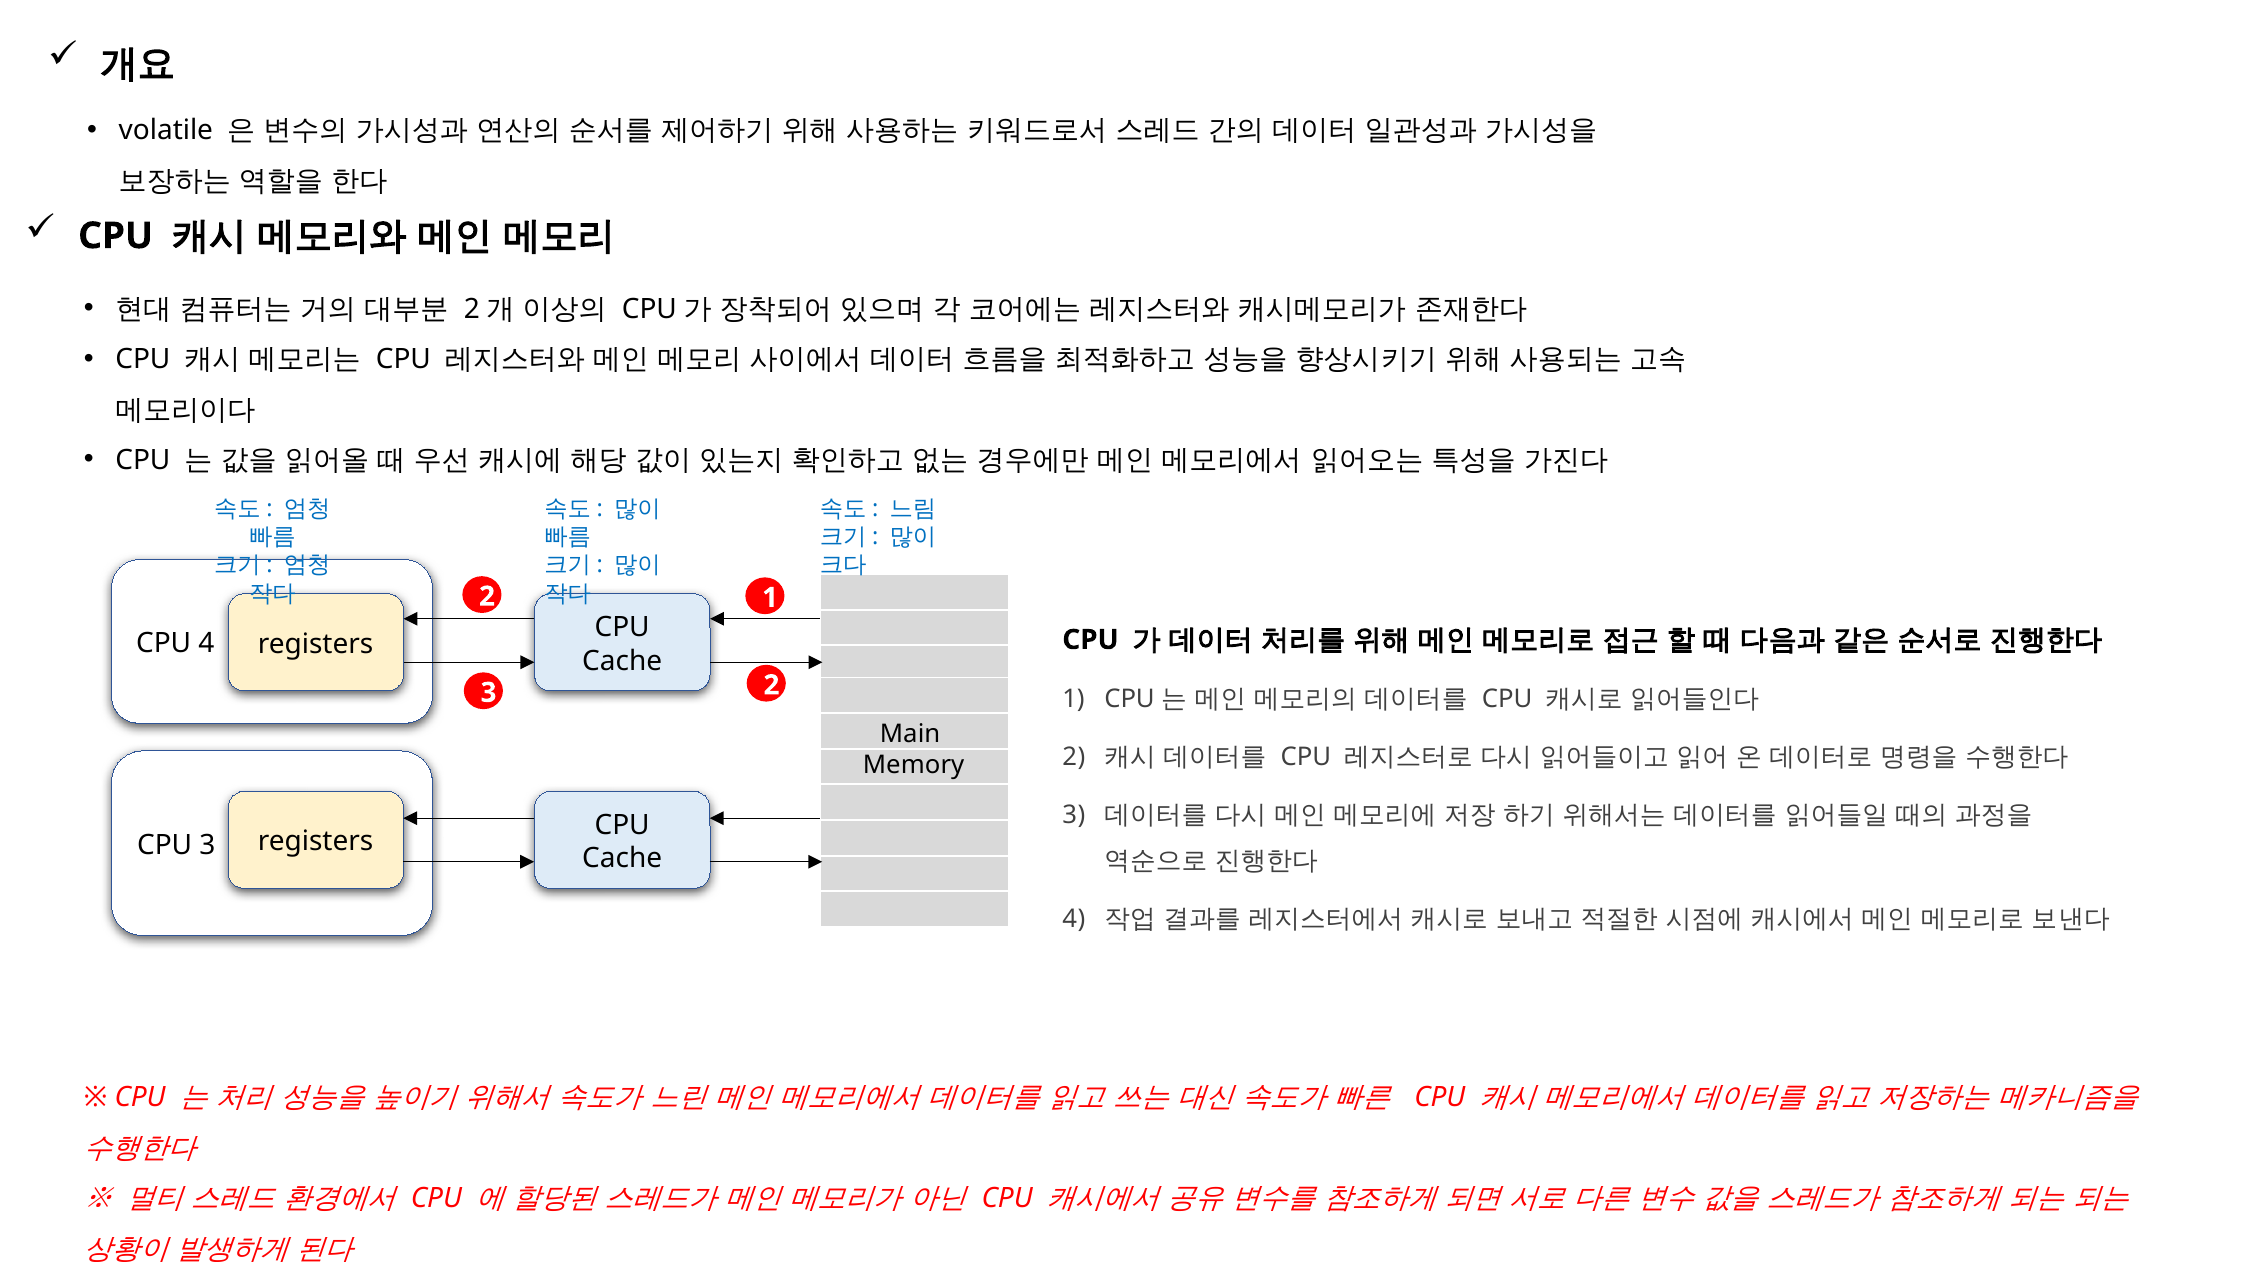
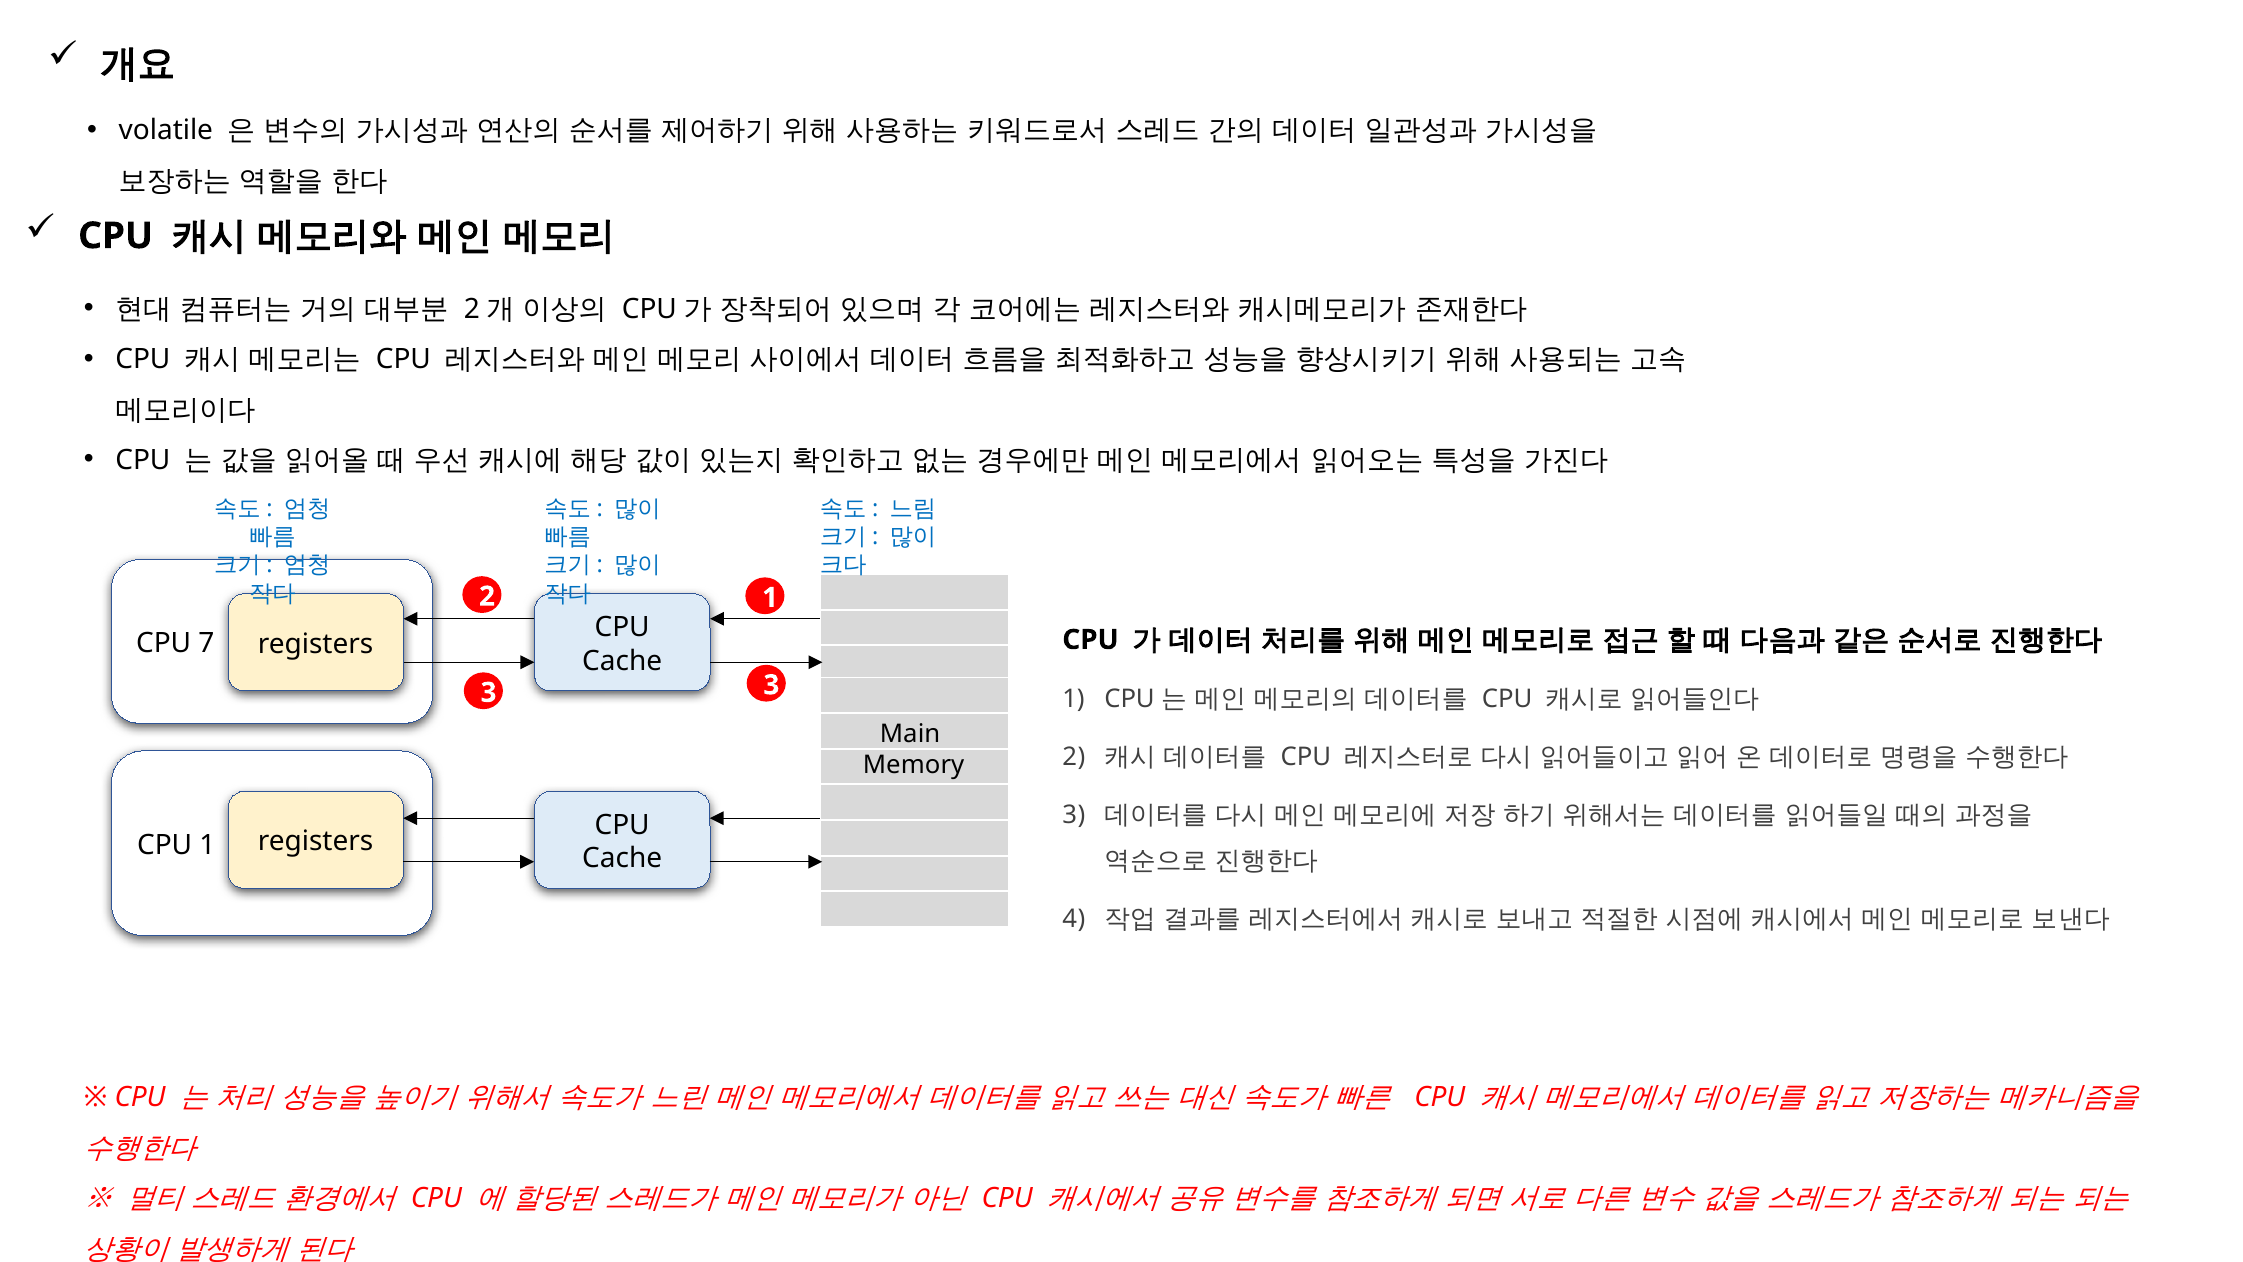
CPU 4: 4 -> 7
3 2: 2 -> 3
CPU 3: 3 -> 1
